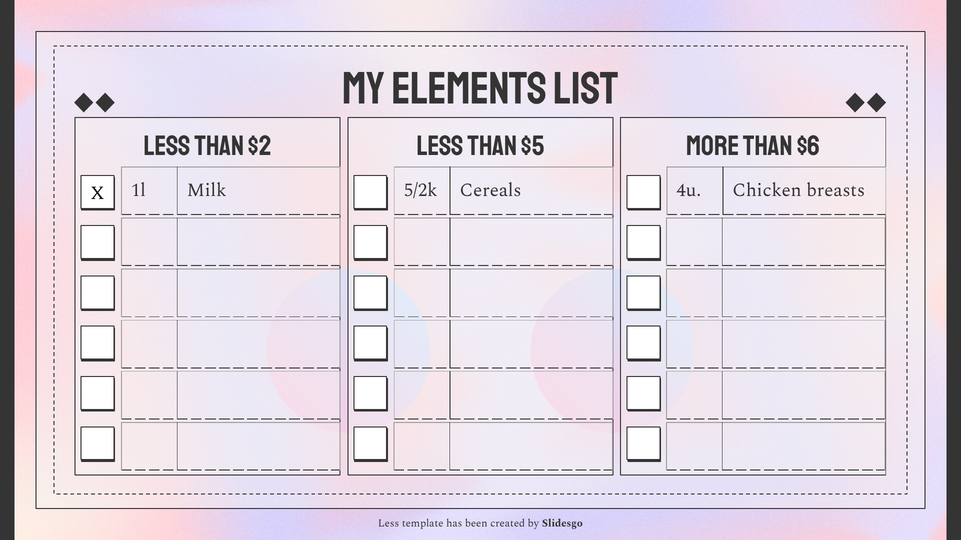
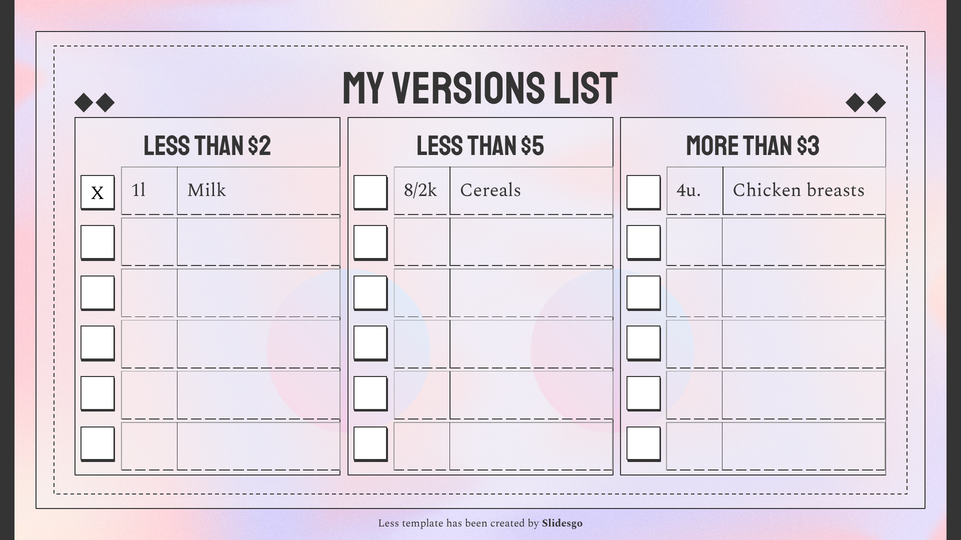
elements: elements -> versions
$6: $6 -> $3
5/2k: 5/2k -> 8/2k
